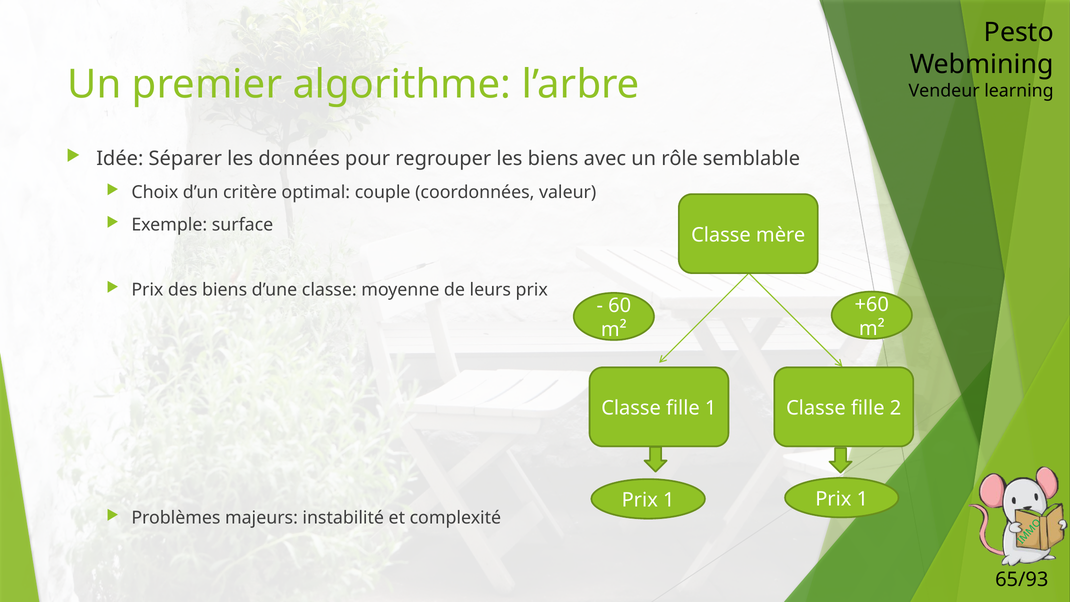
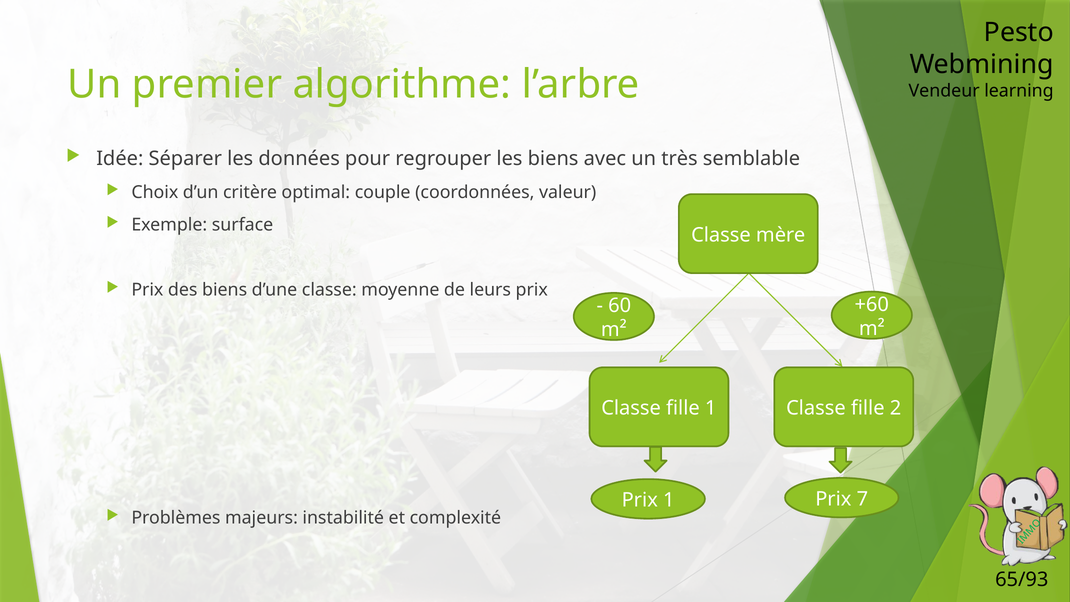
rôle: rôle -> très
1 Prix 1: 1 -> 7
